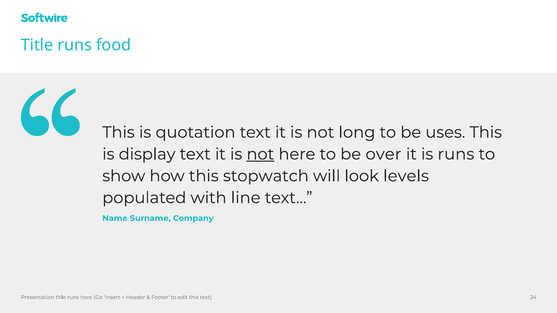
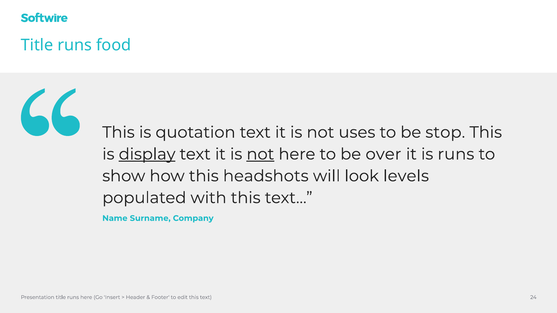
long: long -> uses
uses: uses -> stop
display underline: none -> present
stopwatch: stopwatch -> headshots
with line: line -> this
